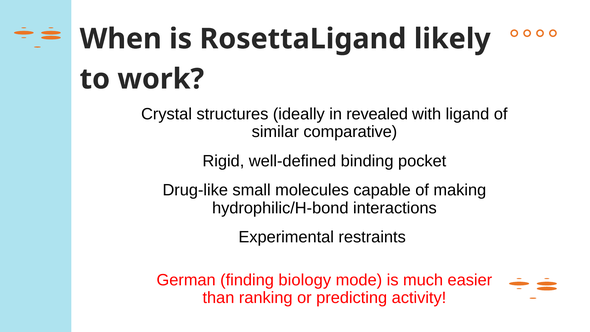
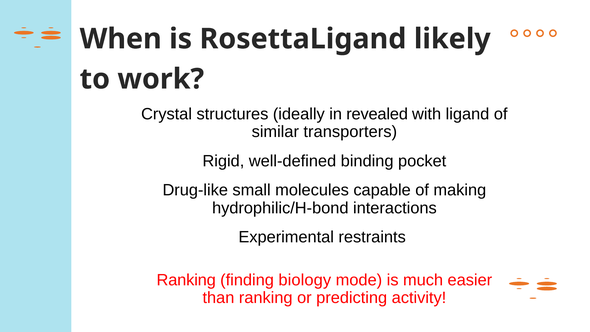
comparative: comparative -> transporters
German at (186, 280): German -> Ranking
